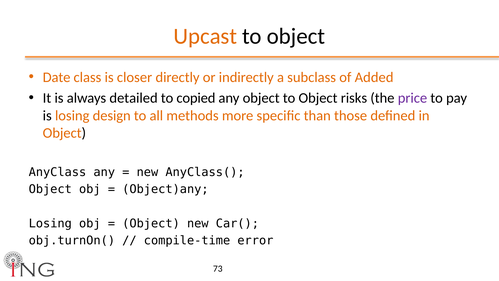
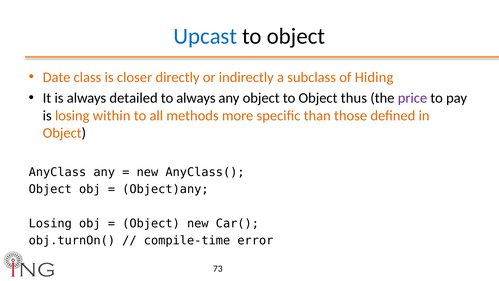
Upcast colour: orange -> blue
Added: Added -> Hiding
to copied: copied -> always
risks: risks -> thus
design: design -> within
